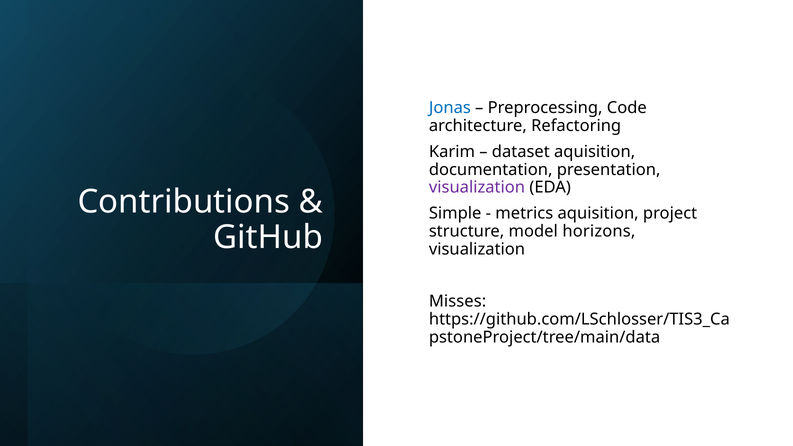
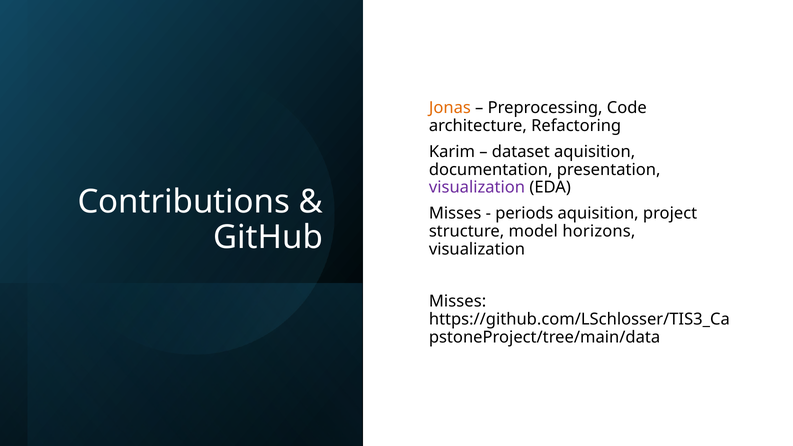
Jonas colour: blue -> orange
Simple at (455, 214): Simple -> Misses
metrics: metrics -> periods
